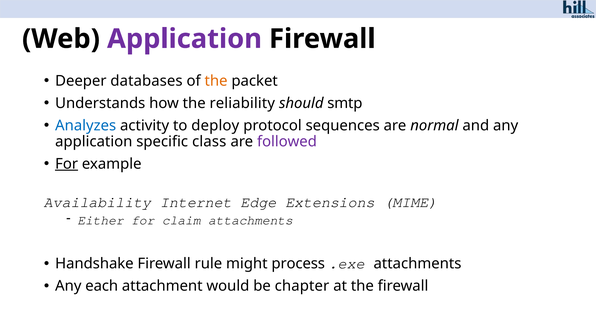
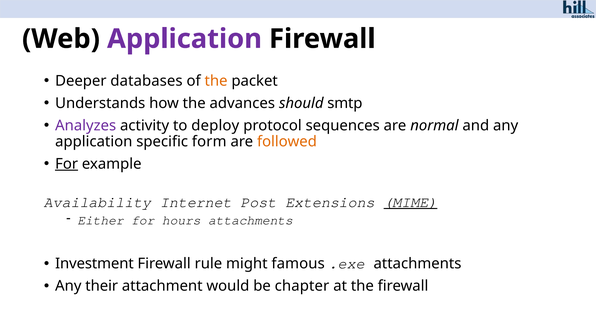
reliability: reliability -> advances
Analyzes colour: blue -> purple
class: class -> form
followed colour: purple -> orange
Edge: Edge -> Post
MIME underline: none -> present
claim: claim -> hours
Handshake: Handshake -> Investment
process: process -> famous
each: each -> their
